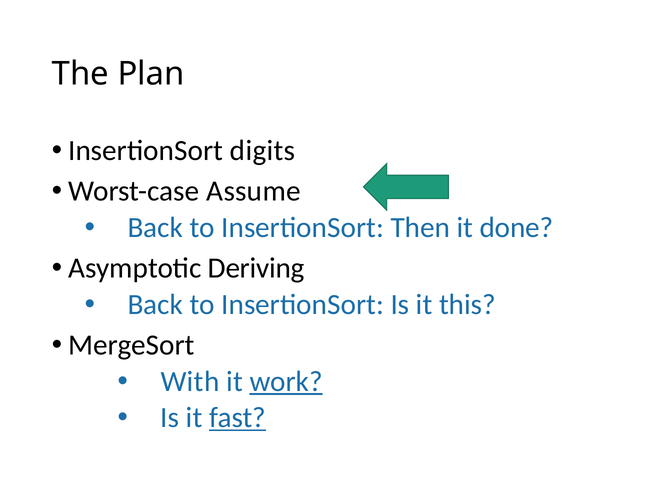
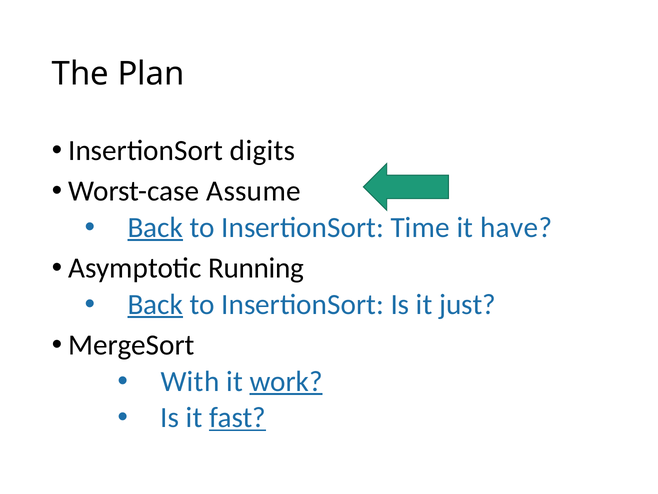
Back at (155, 227) underline: none -> present
Then: Then -> Time
done: done -> have
Deriving: Deriving -> Running
Back at (155, 304) underline: none -> present
this: this -> just
